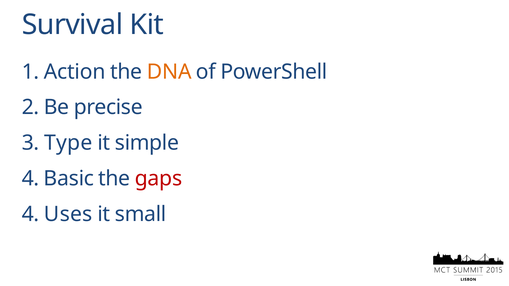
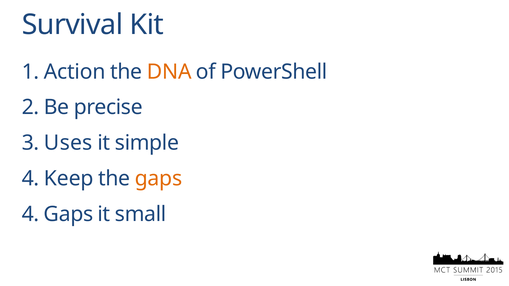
Type: Type -> Uses
Basic: Basic -> Keep
gaps at (159, 179) colour: red -> orange
4 Uses: Uses -> Gaps
